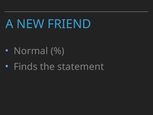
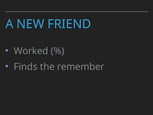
Normal: Normal -> Worked
statement: statement -> remember
